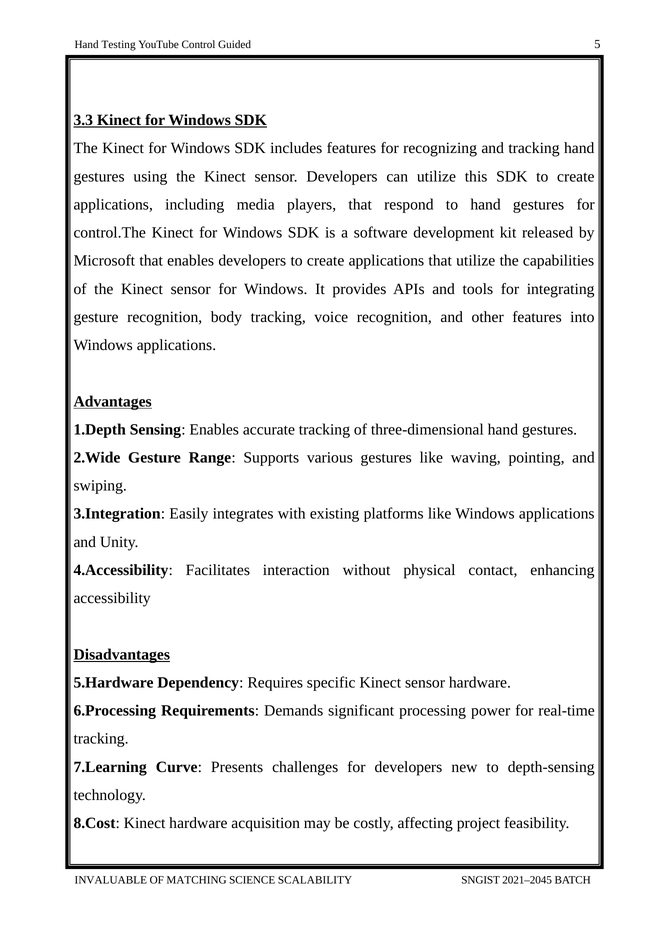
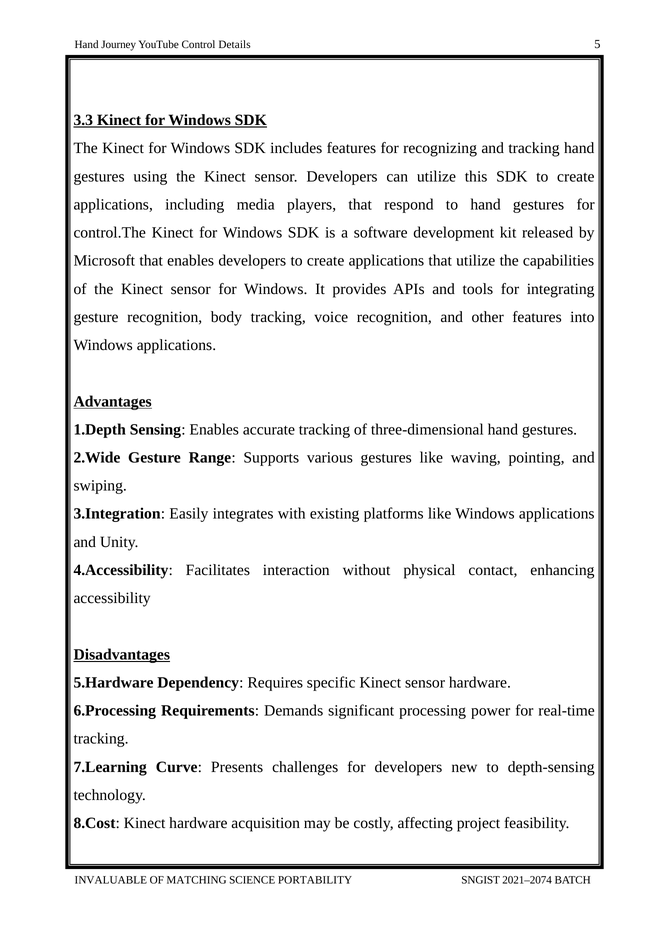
Testing: Testing -> Journey
Guided: Guided -> Details
SCALABILITY: SCALABILITY -> PORTABILITY
2021–2045: 2021–2045 -> 2021–2074
